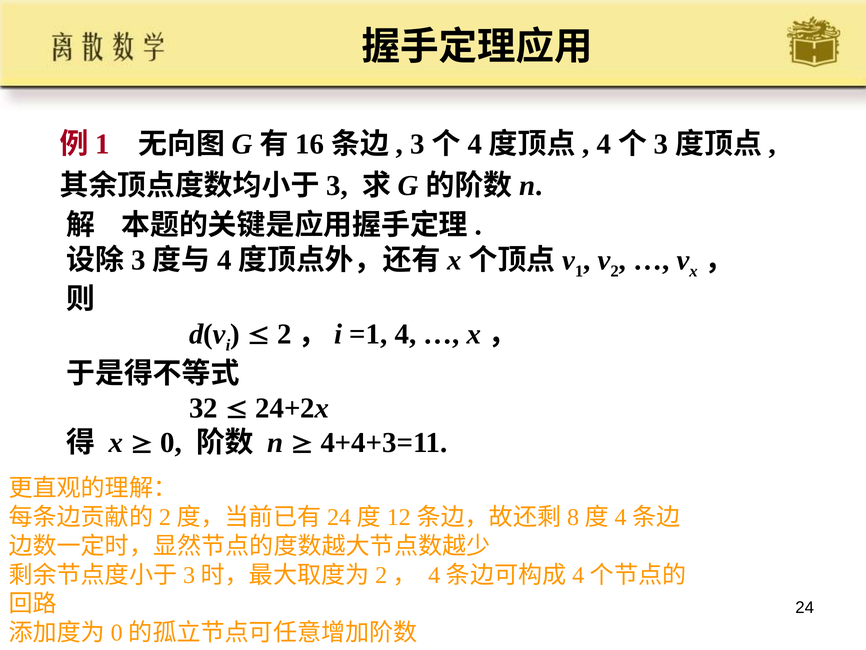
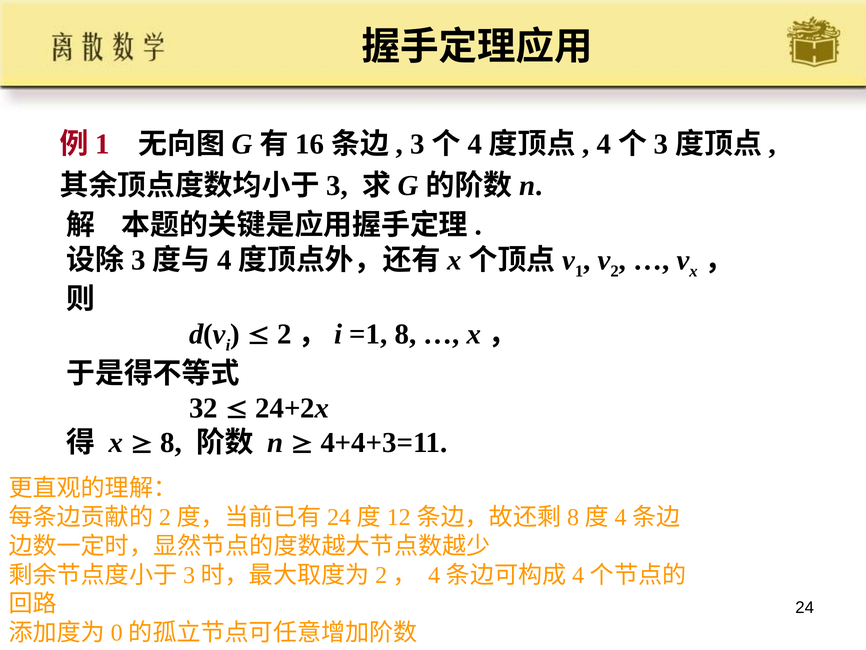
=1 4: 4 -> 8
0 at (171, 443): 0 -> 8
